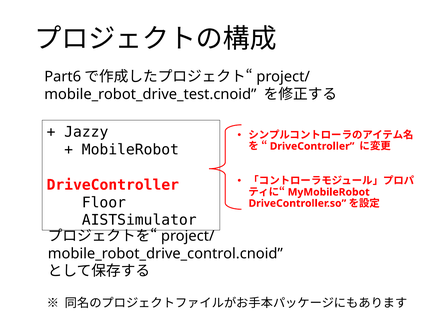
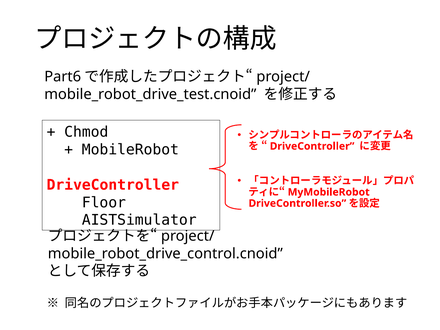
Jazzy: Jazzy -> Chmod
